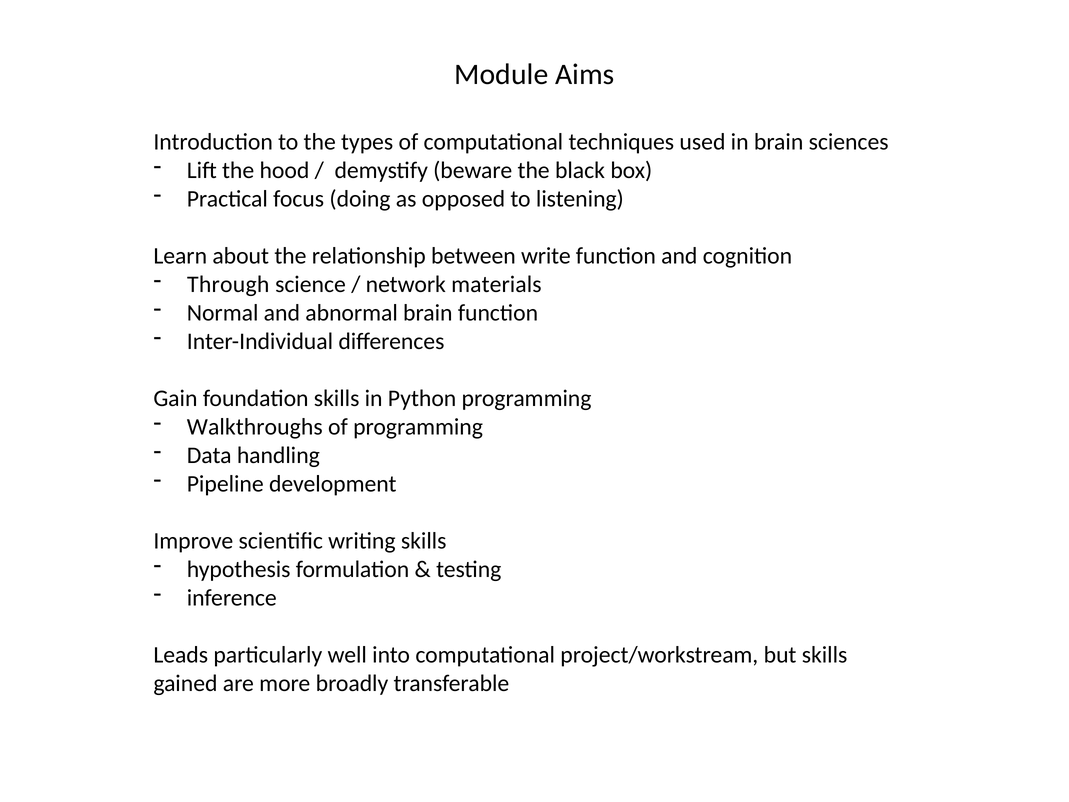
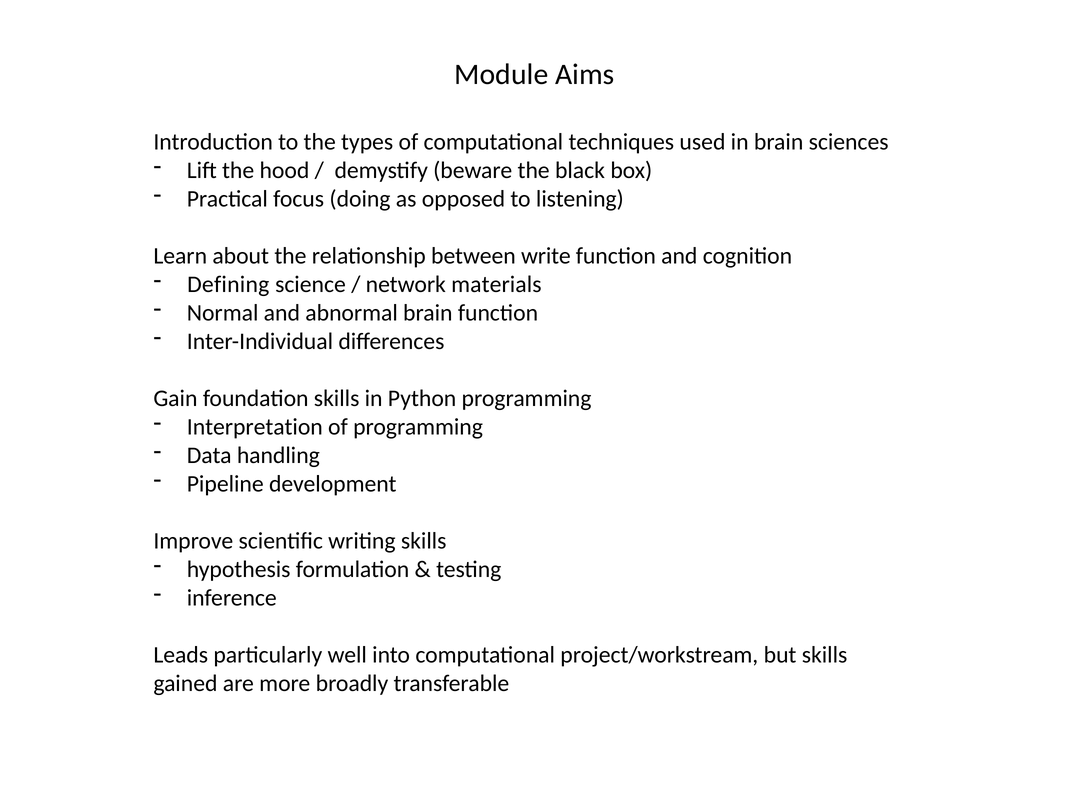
Through: Through -> Defining
Walkthroughs: Walkthroughs -> Interpretation
